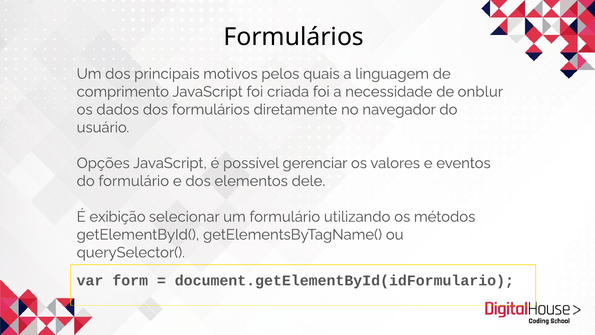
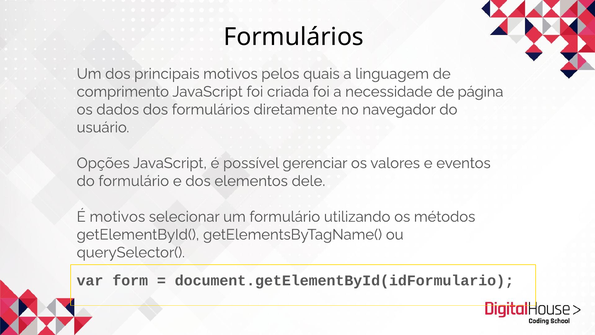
onblur: onblur -> página
É exibição: exibição -> motivos
